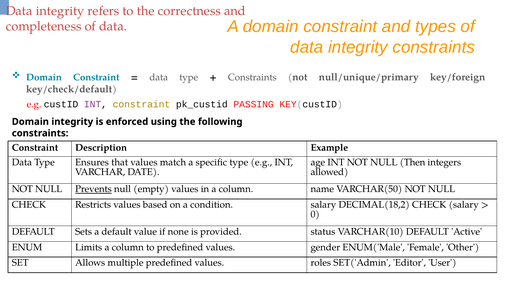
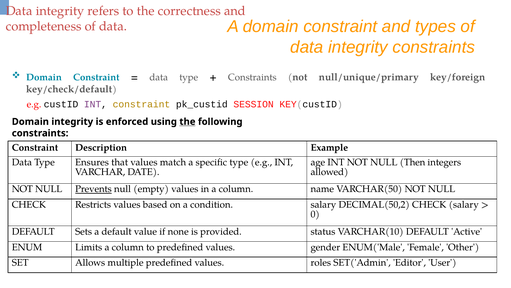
PASSING: PASSING -> SESSION
the at (187, 121) underline: none -> present
DECIMAL(18,2: DECIMAL(18,2 -> DECIMAL(50,2
